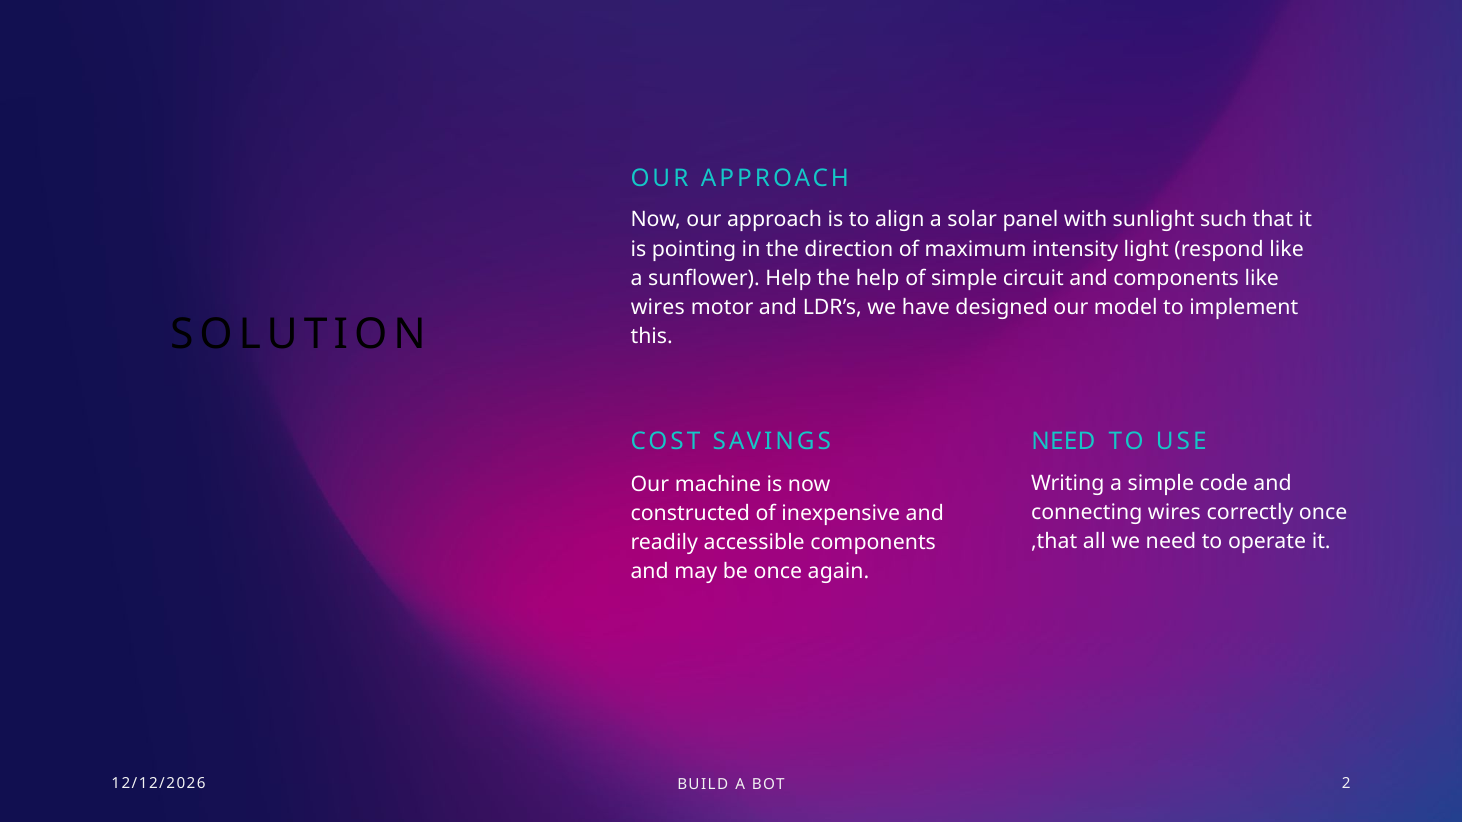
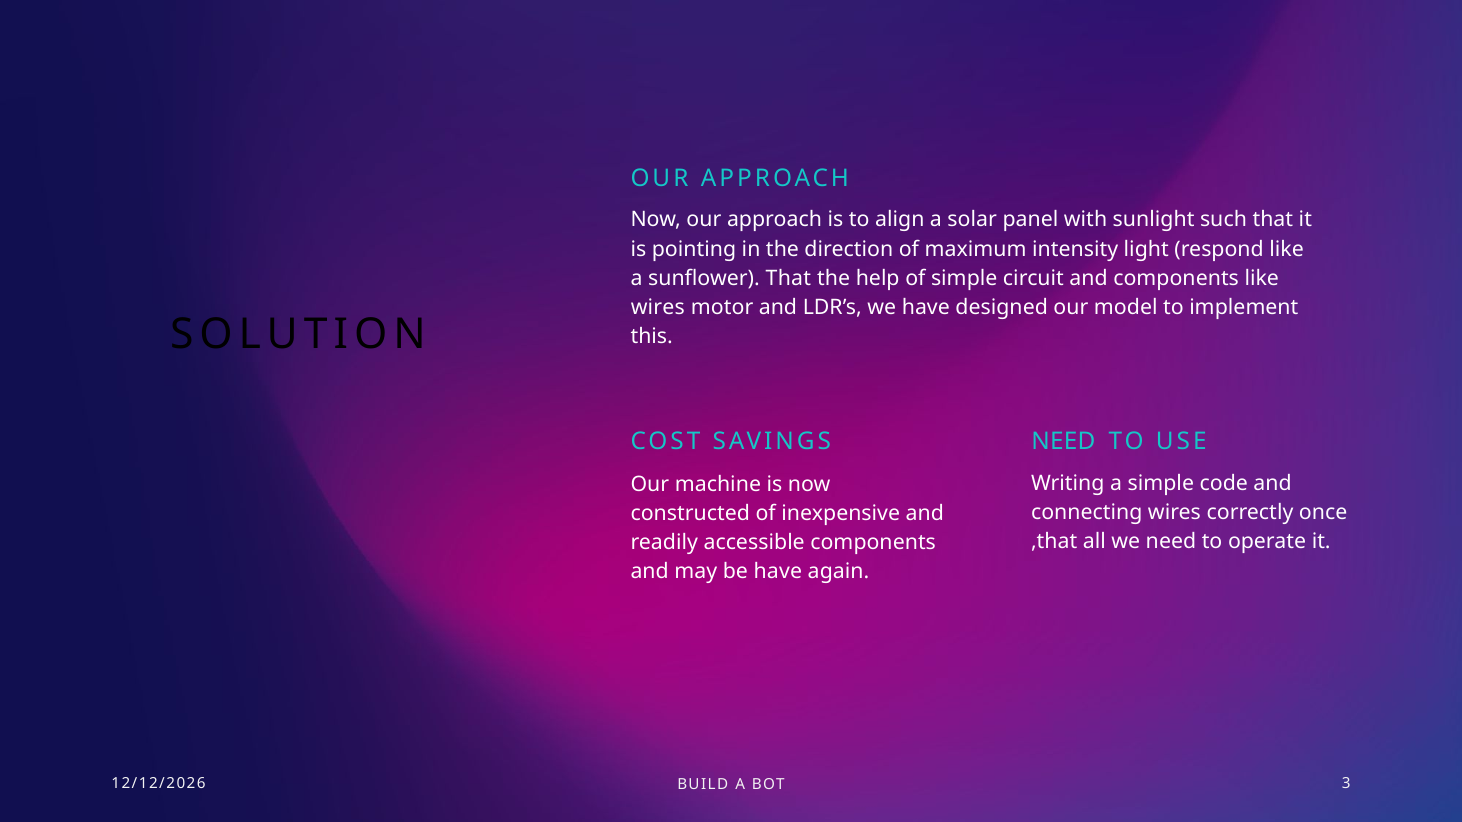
sunflower Help: Help -> That
be once: once -> have
2: 2 -> 3
